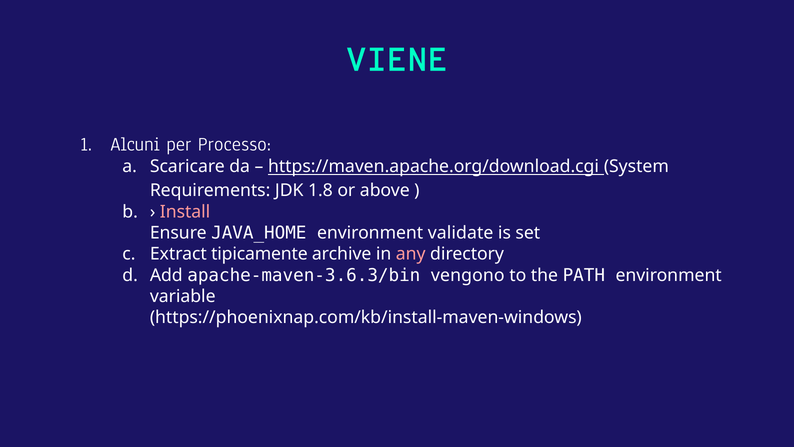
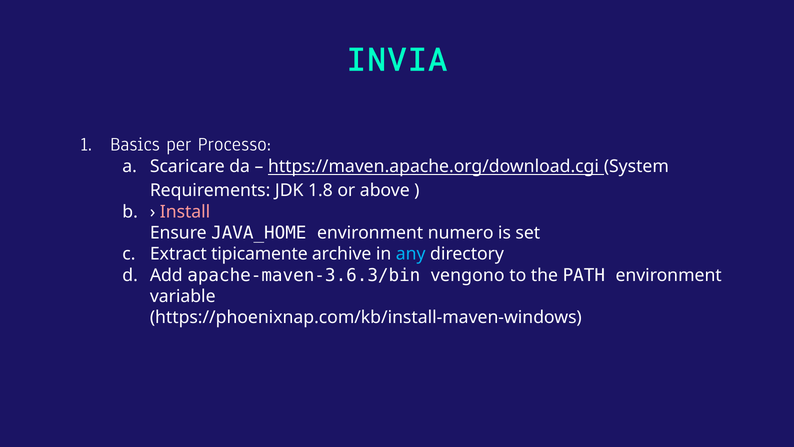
VIENE: VIENE -> INVIA
Alcuni: Alcuni -> Basics
validate: validate -> numero
any colour: pink -> light blue
